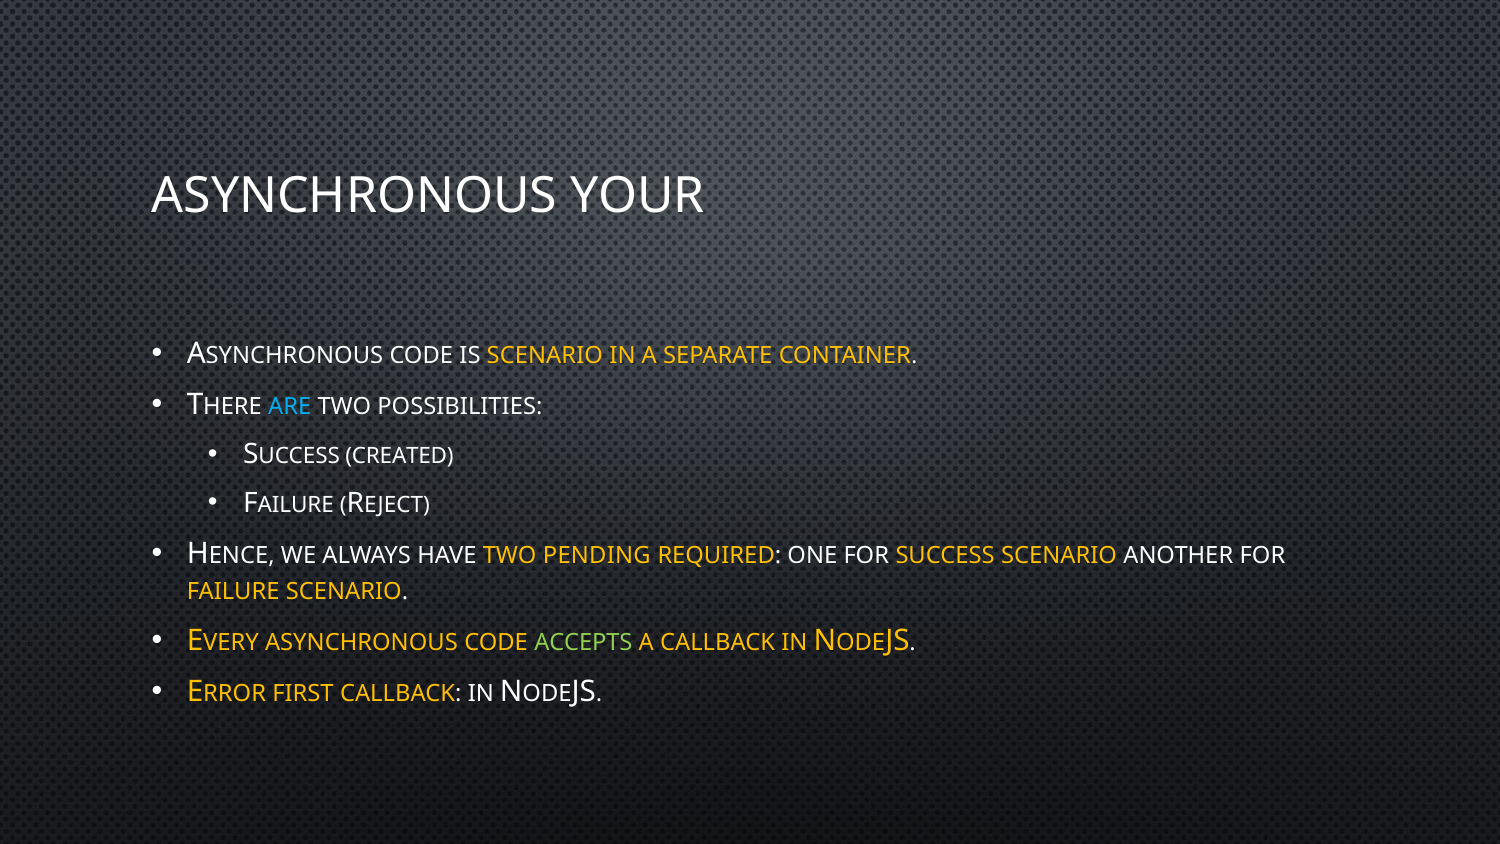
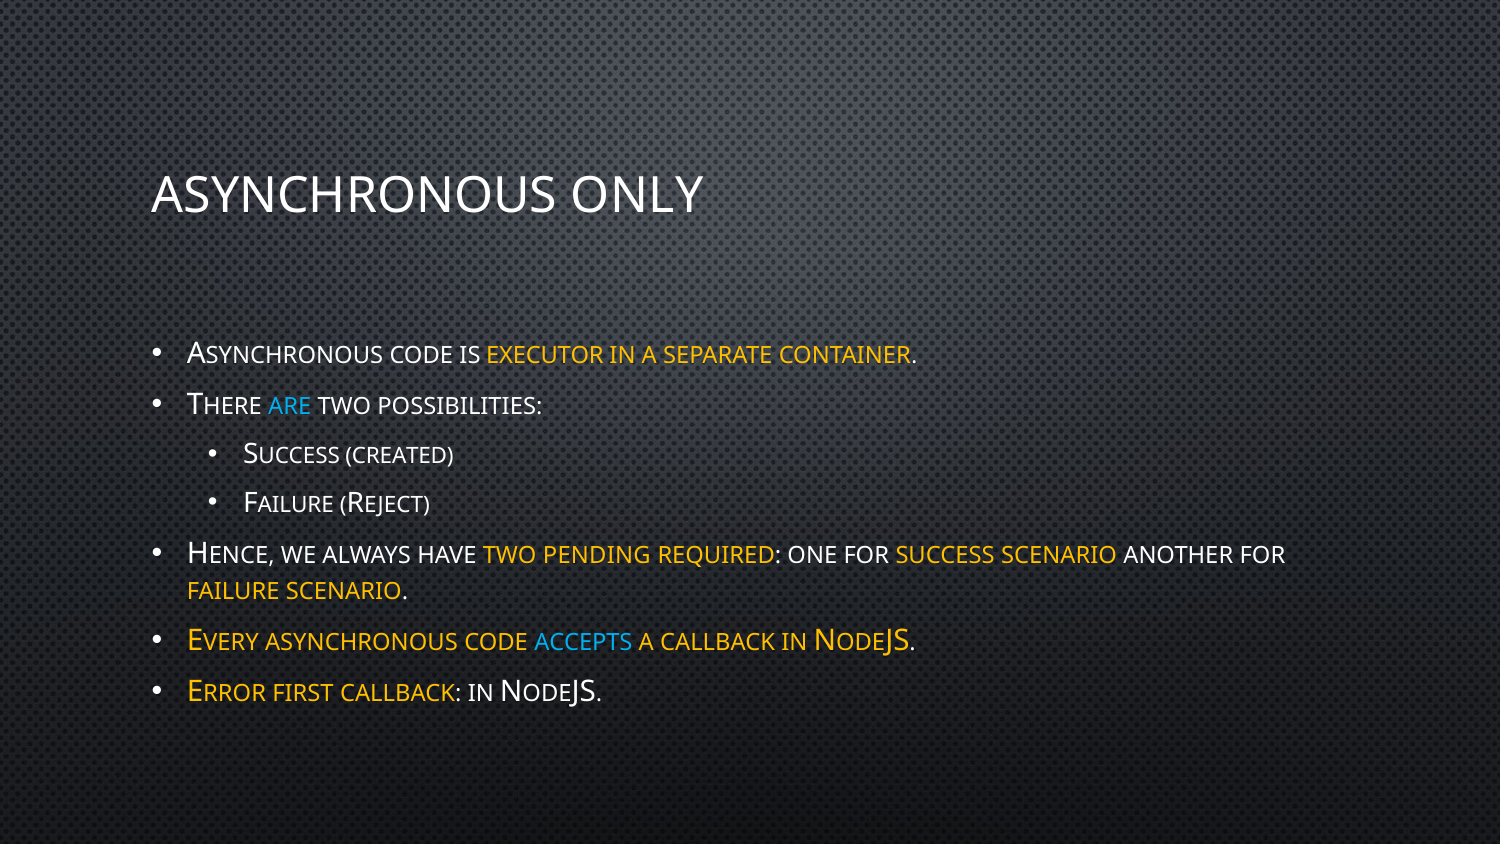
YOUR: YOUR -> ONLY
IS SCENARIO: SCENARIO -> EXECUTOR
ACCEPTS colour: light green -> light blue
